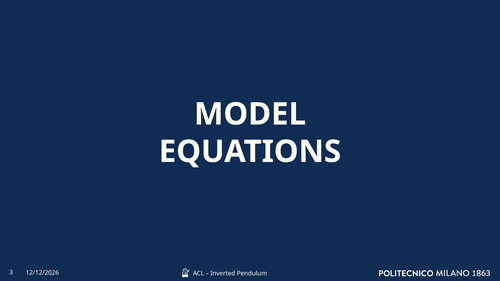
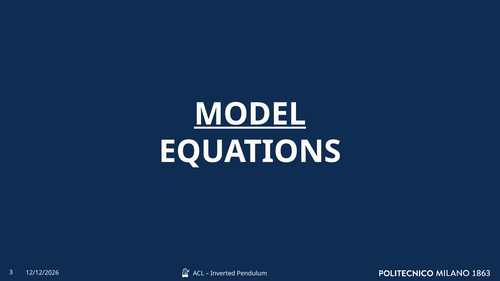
MODEL underline: none -> present
